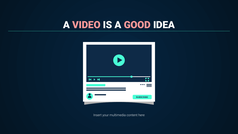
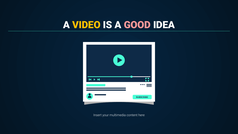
VIDEO colour: pink -> yellow
